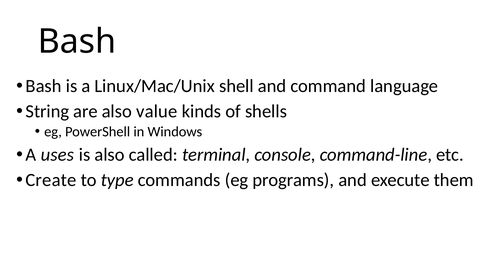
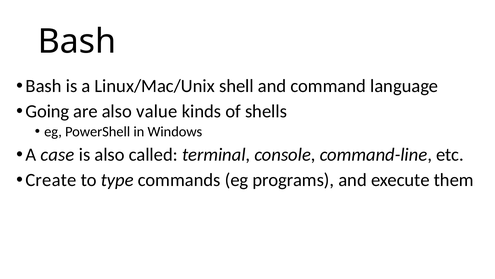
String: String -> Going
uses: uses -> case
